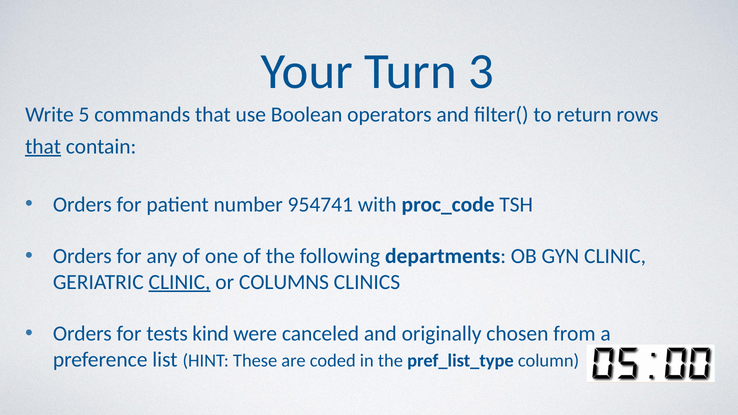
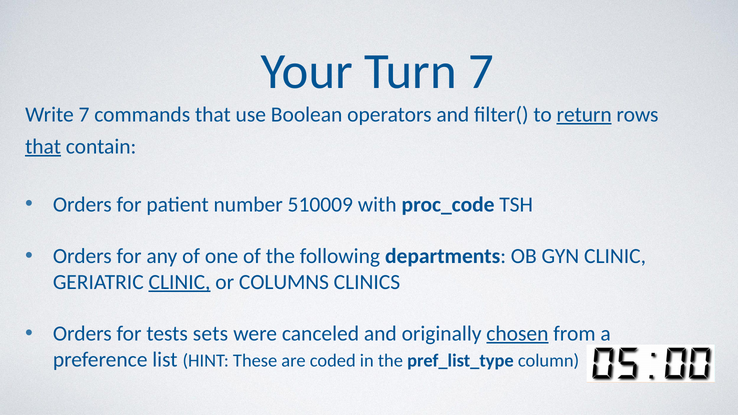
Turn 3: 3 -> 7
Write 5: 5 -> 7
return underline: none -> present
954741: 954741 -> 510009
kind: kind -> sets
chosen underline: none -> present
